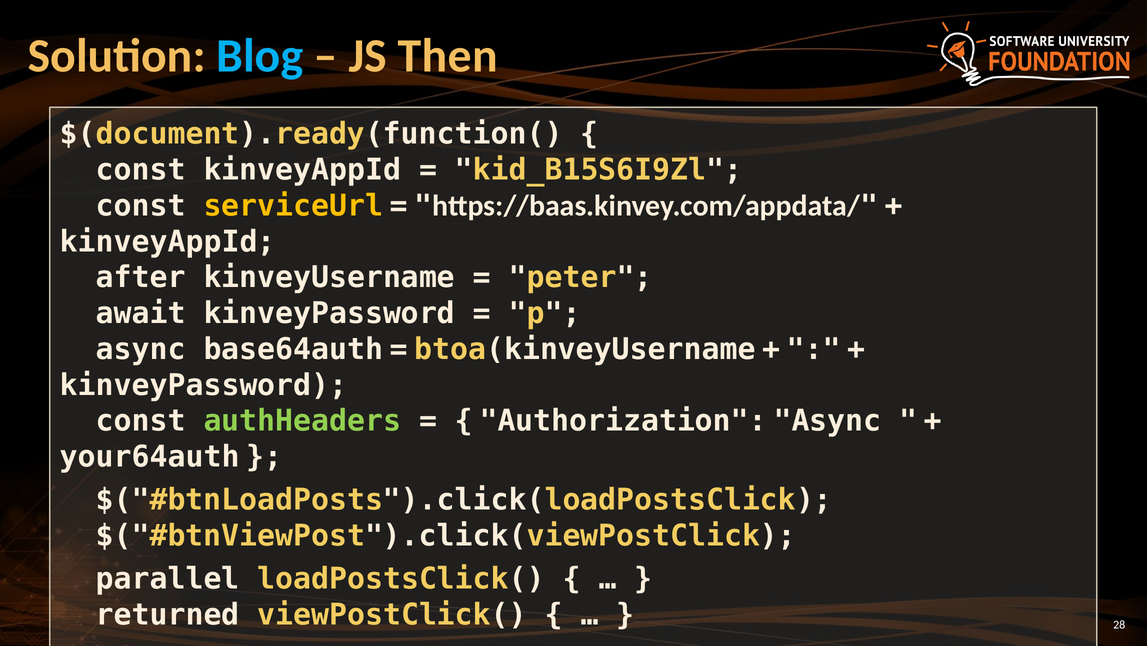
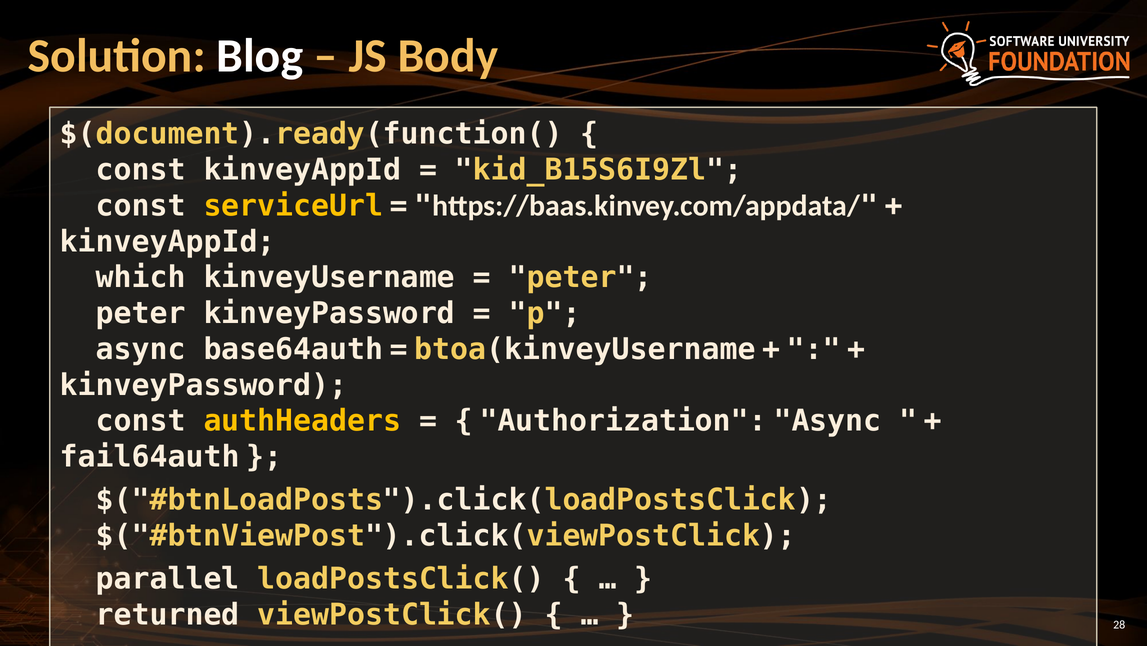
Blog colour: light blue -> white
Then: Then -> Body
after: after -> which
await at (141, 313): await -> peter
authHeaders colour: light green -> yellow
your64auth: your64auth -> fail64auth
